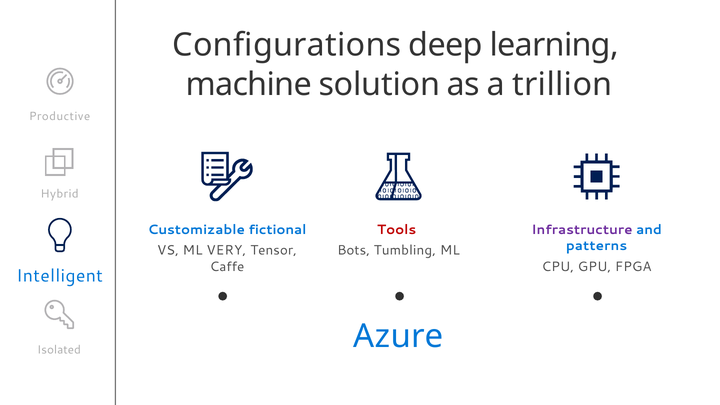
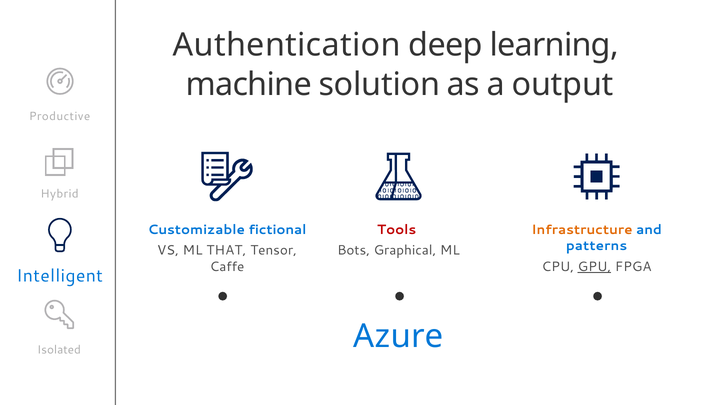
Configurations: Configurations -> Authentication
trillion: trillion -> output
Infrastructure colour: purple -> orange
VERY: VERY -> THAT
Tumbling: Tumbling -> Graphical
GPU underline: none -> present
